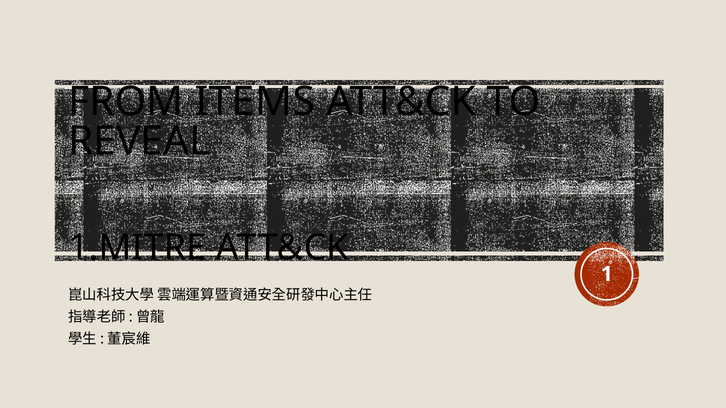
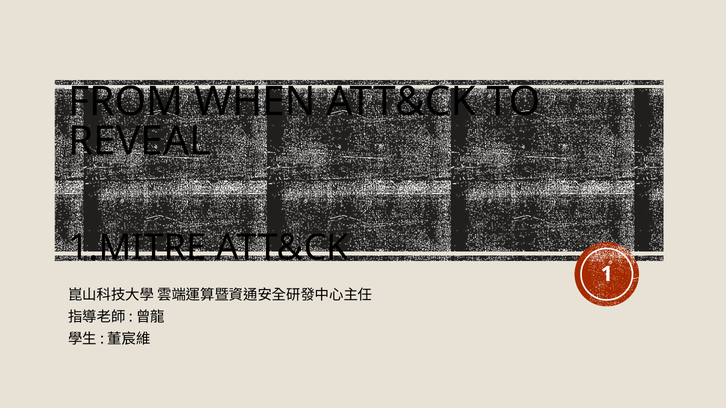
ITEMS: ITEMS -> WHEN
